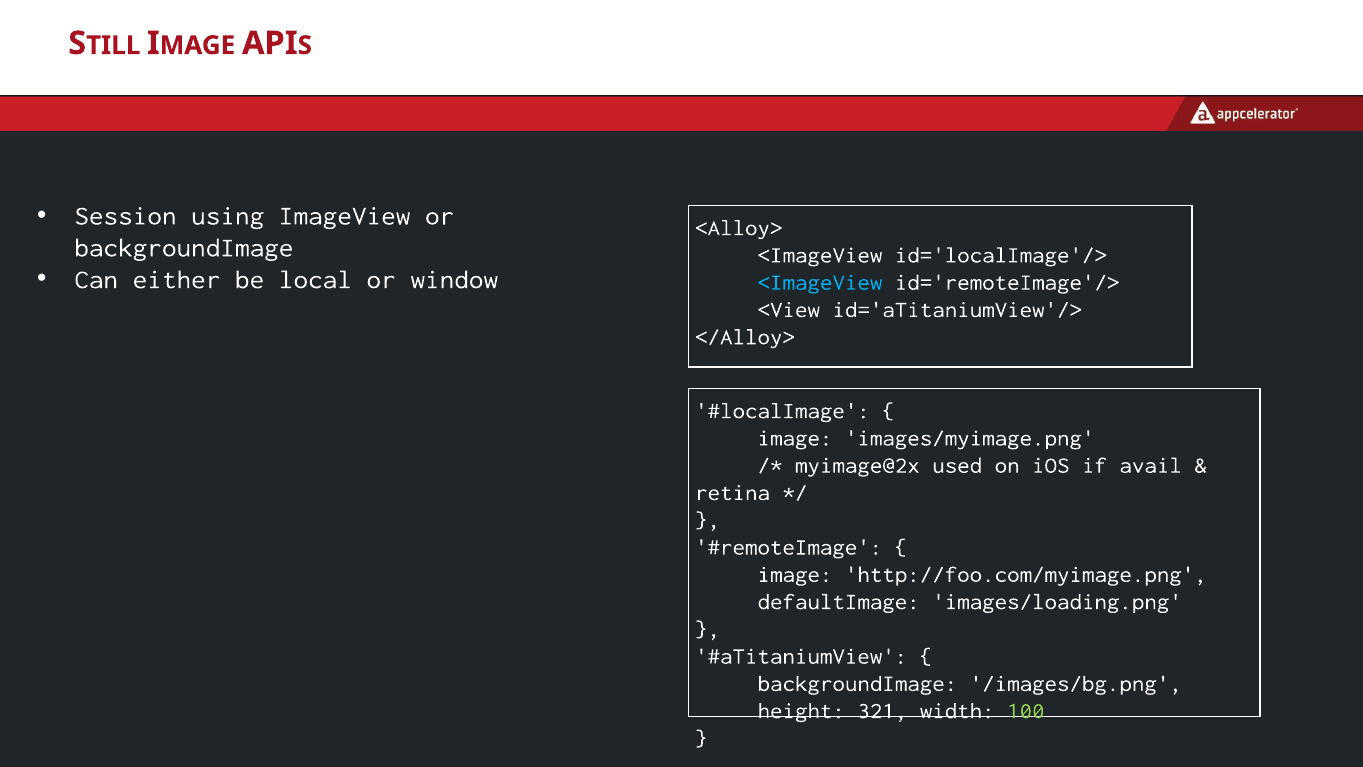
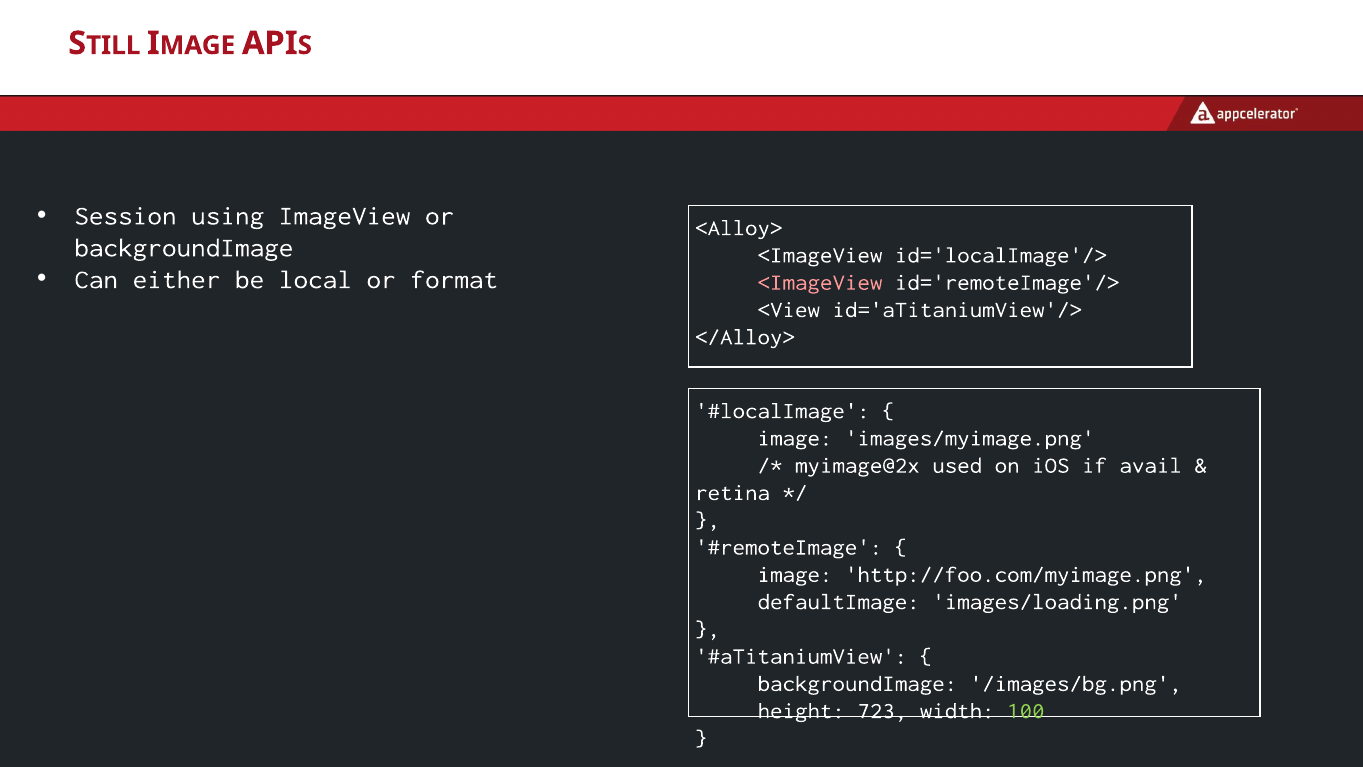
window: window -> format
<ImageView at (820, 282) colour: light blue -> pink
321: 321 -> 723
